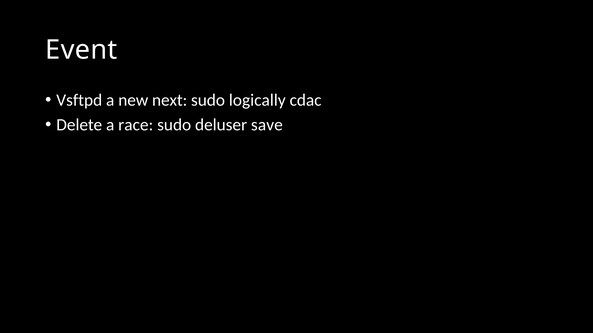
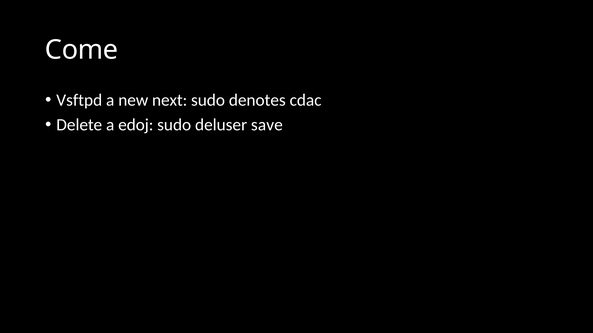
Event: Event -> Come
logically: logically -> denotes
race: race -> edoj
